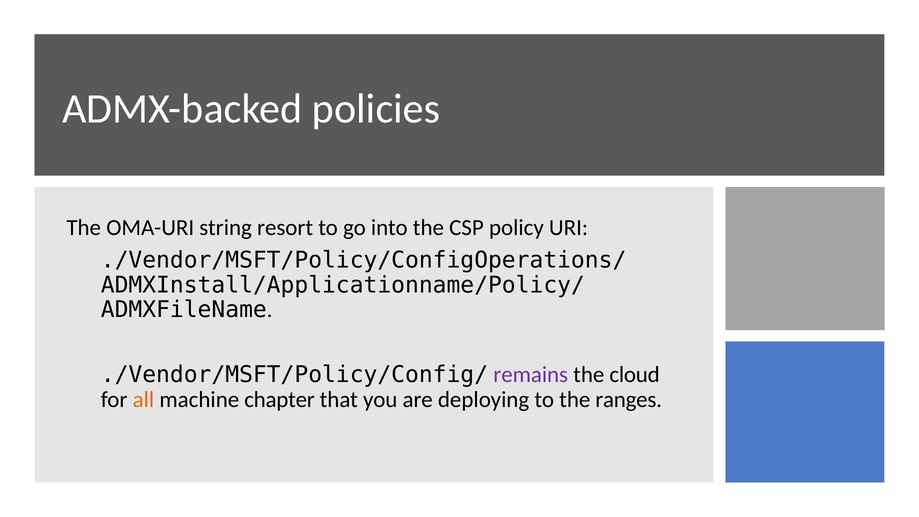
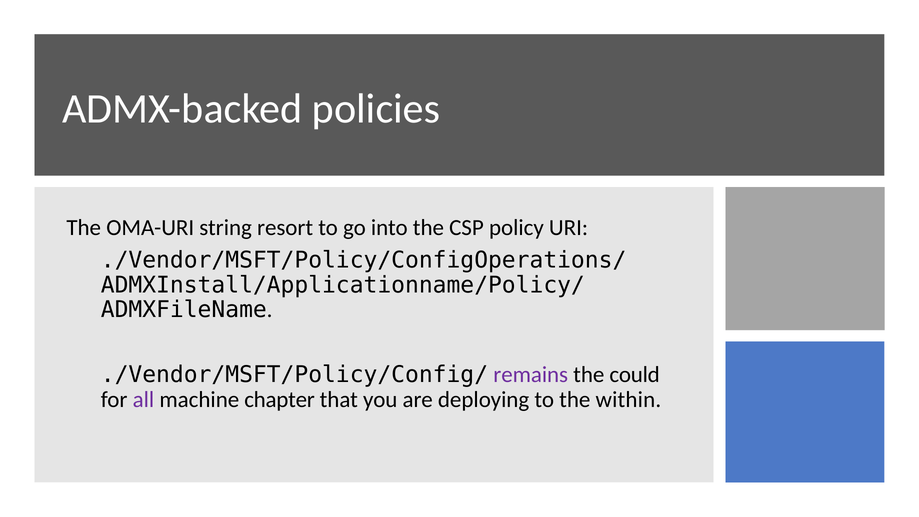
cloud: cloud -> could
all colour: orange -> purple
ranges: ranges -> within
